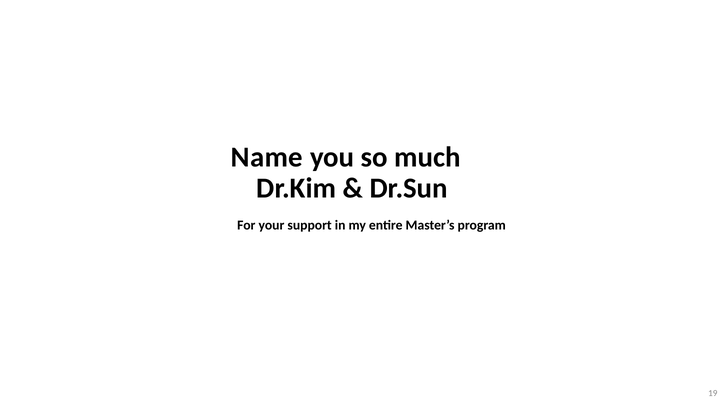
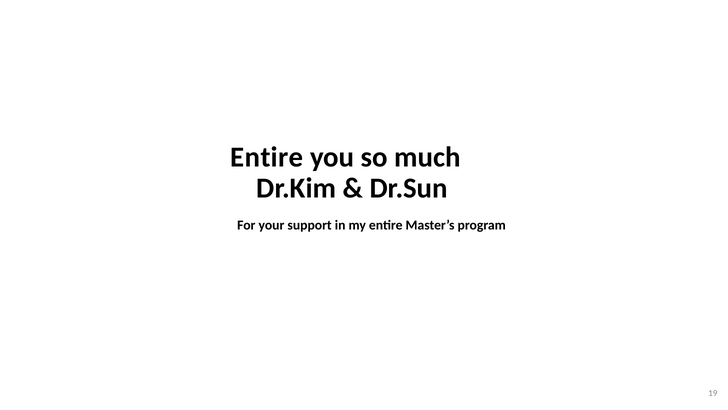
Name at (267, 157): Name -> Entire
